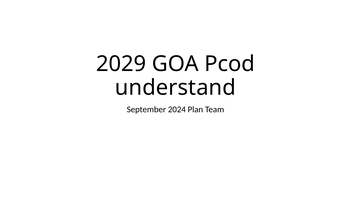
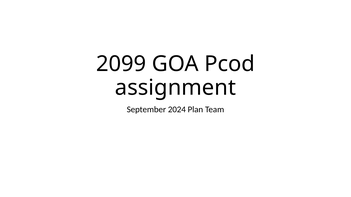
2029: 2029 -> 2099
understand: understand -> assignment
